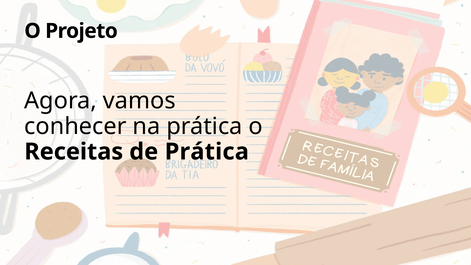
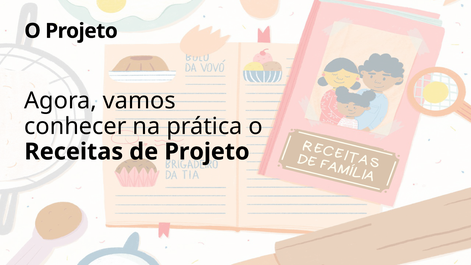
de Prática: Prática -> Projeto
